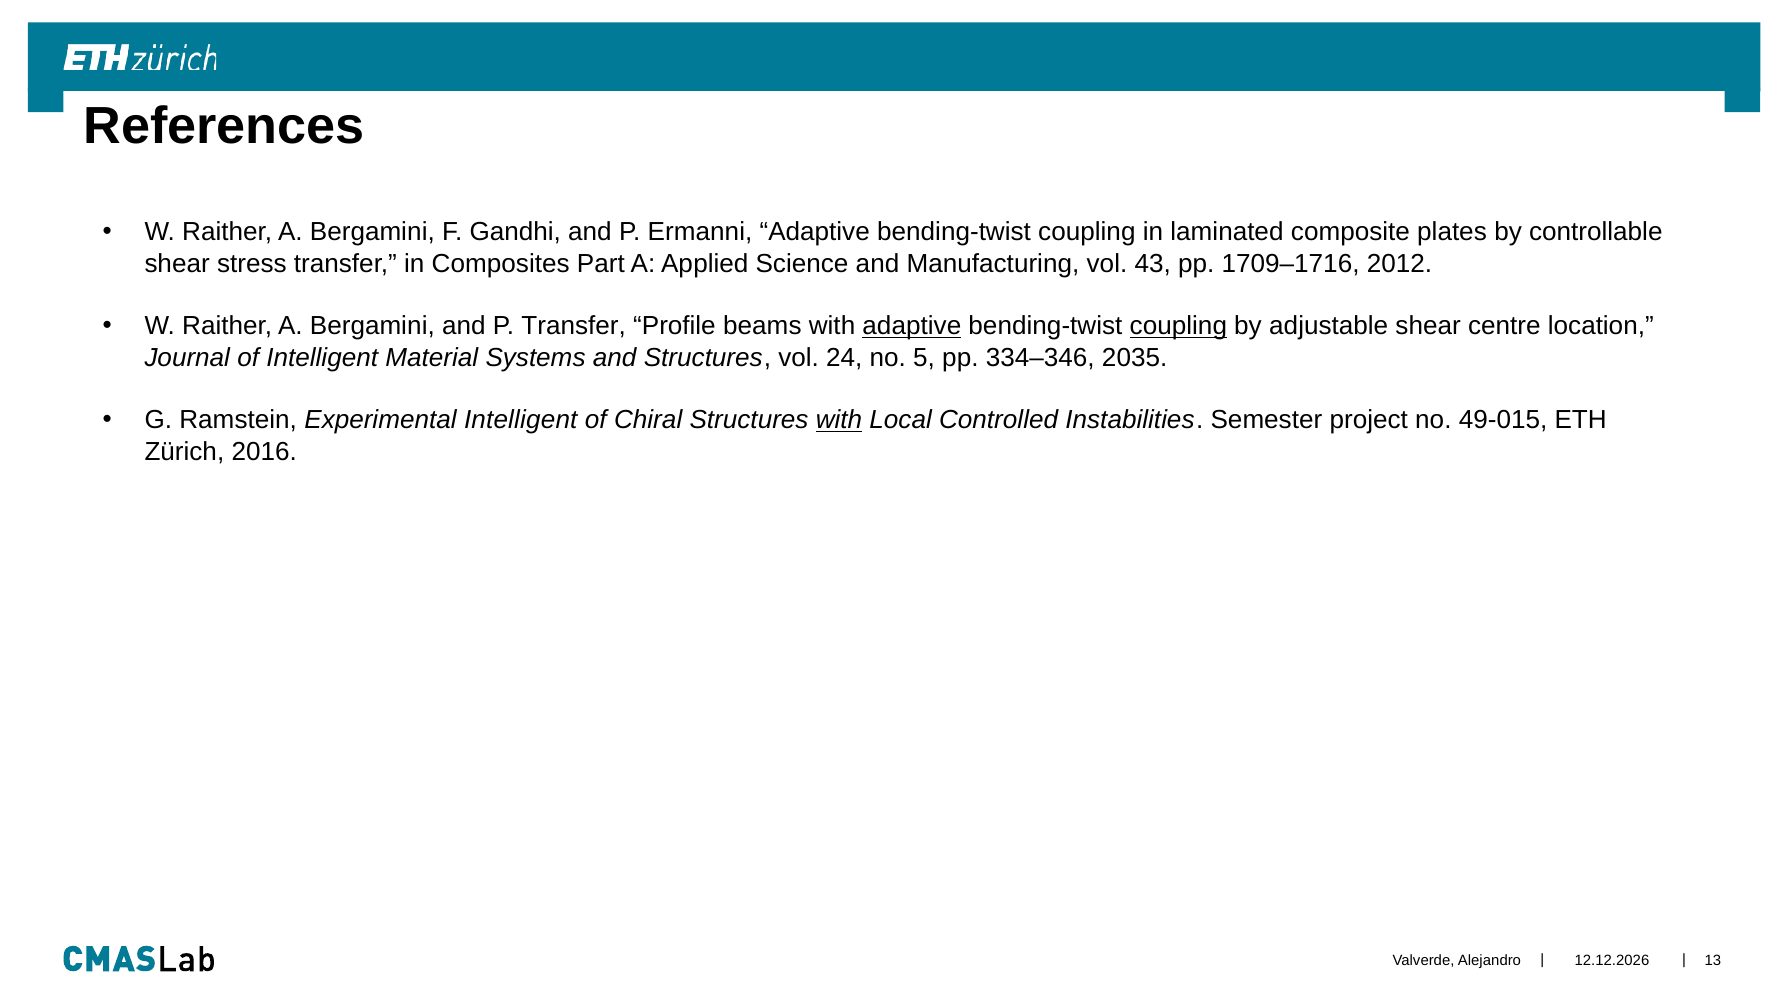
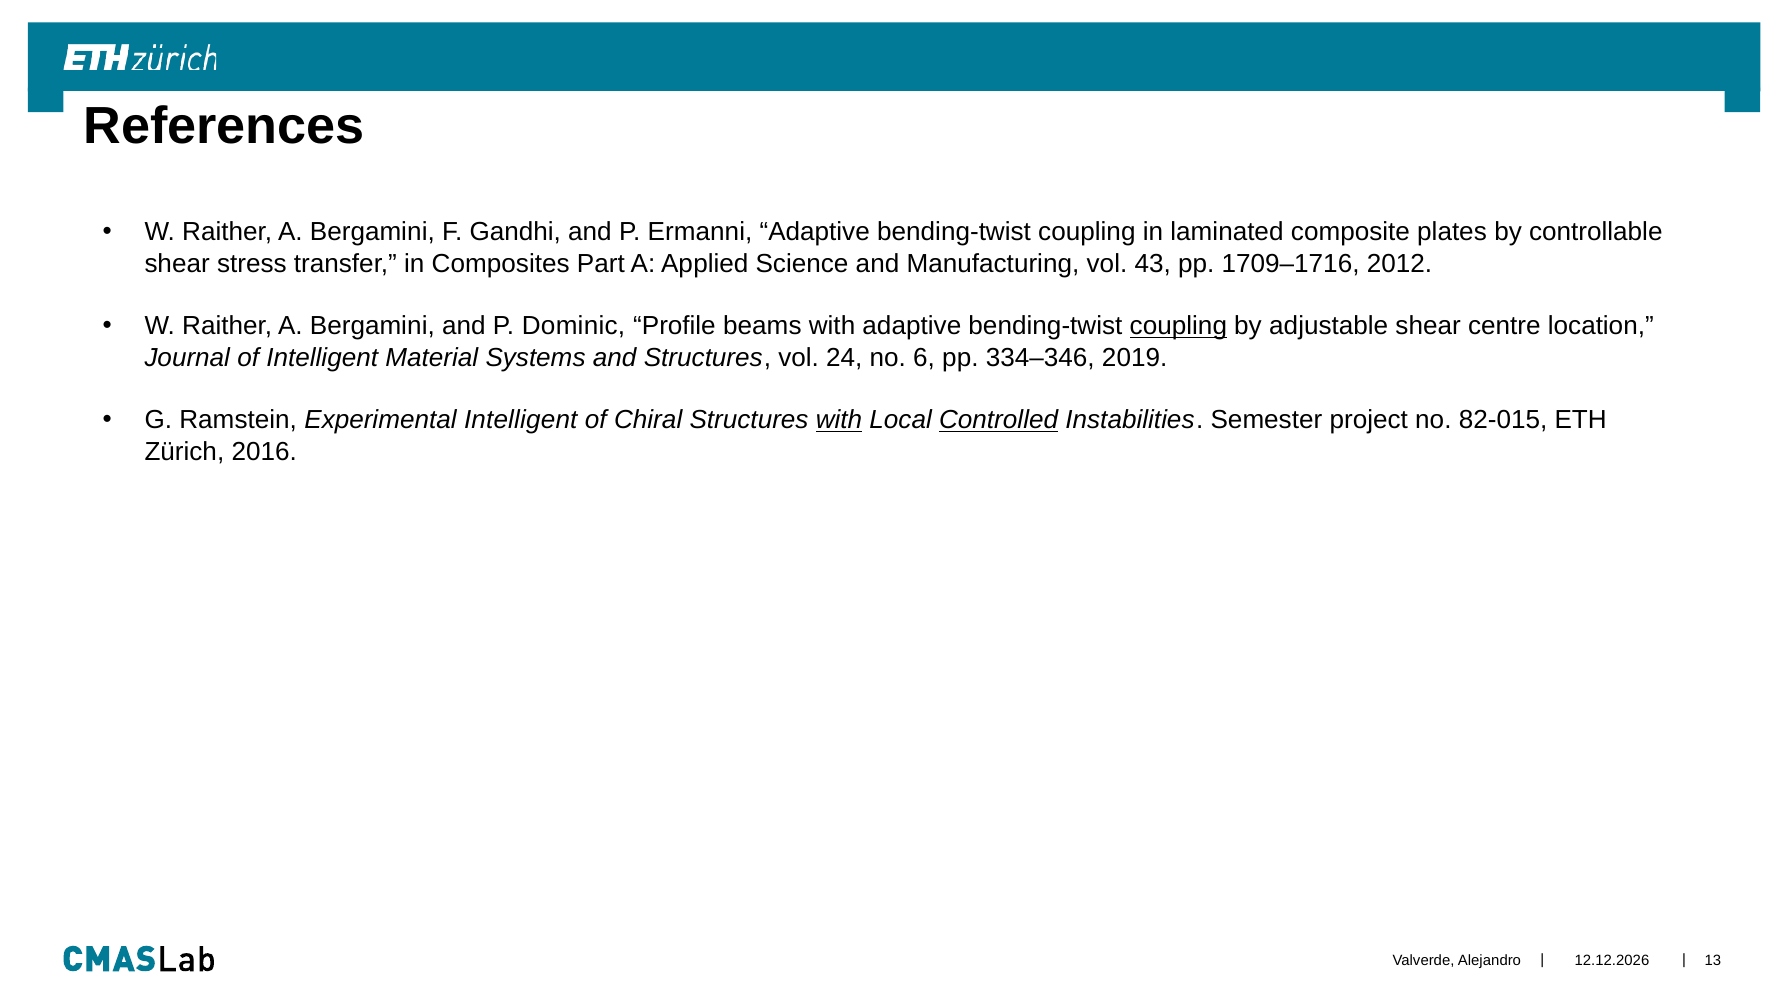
P Transfer: Transfer -> Dominic
adaptive at (912, 326) underline: present -> none
5: 5 -> 6
2035: 2035 -> 2019
Controlled underline: none -> present
49-015: 49-015 -> 82-015
